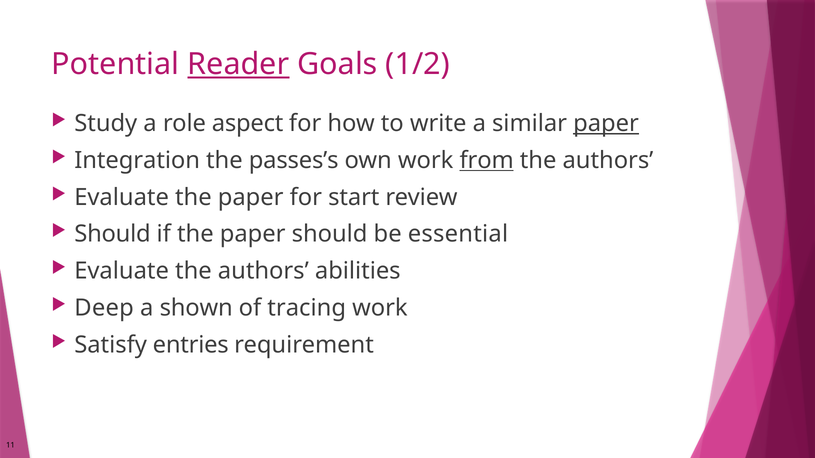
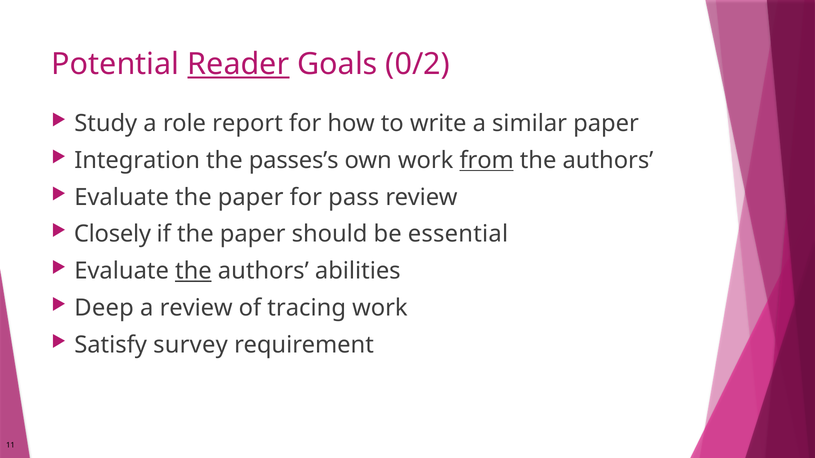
1/2: 1/2 -> 0/2
aspect: aspect -> report
paper at (606, 123) underline: present -> none
start: start -> pass
Should at (113, 234): Should -> Closely
the at (193, 271) underline: none -> present
a shown: shown -> review
entries: entries -> survey
